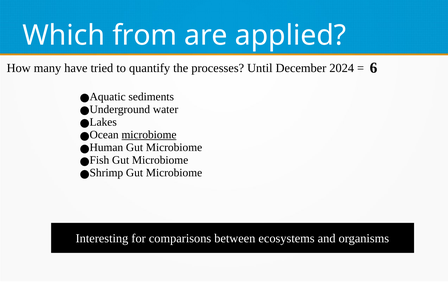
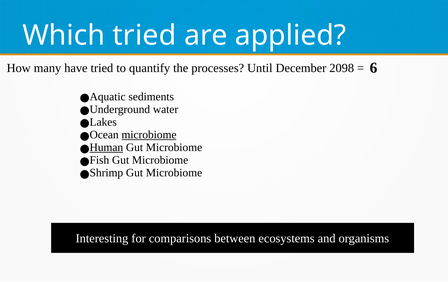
Which from: from -> tried
2024: 2024 -> 2098
Human underline: none -> present
